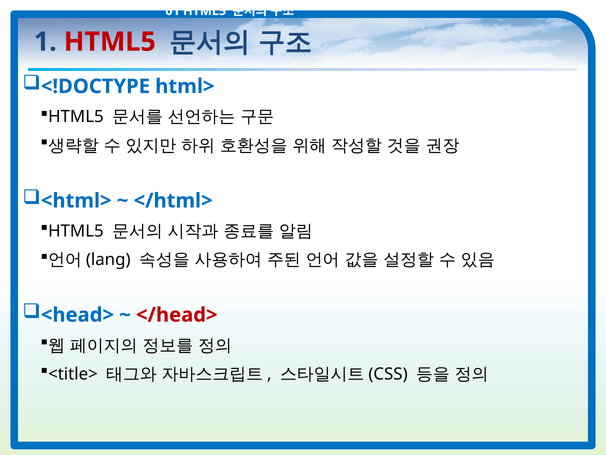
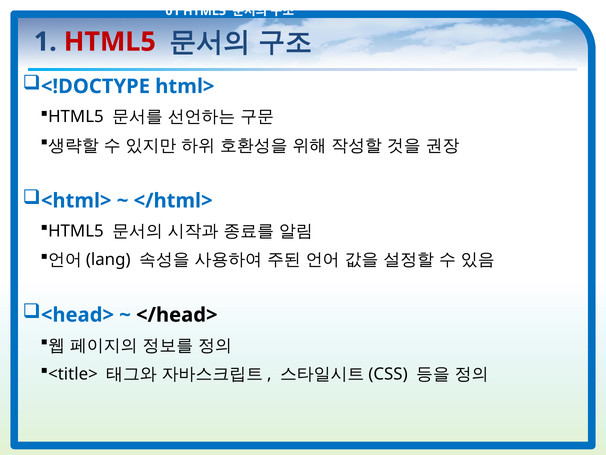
</head> colour: red -> black
